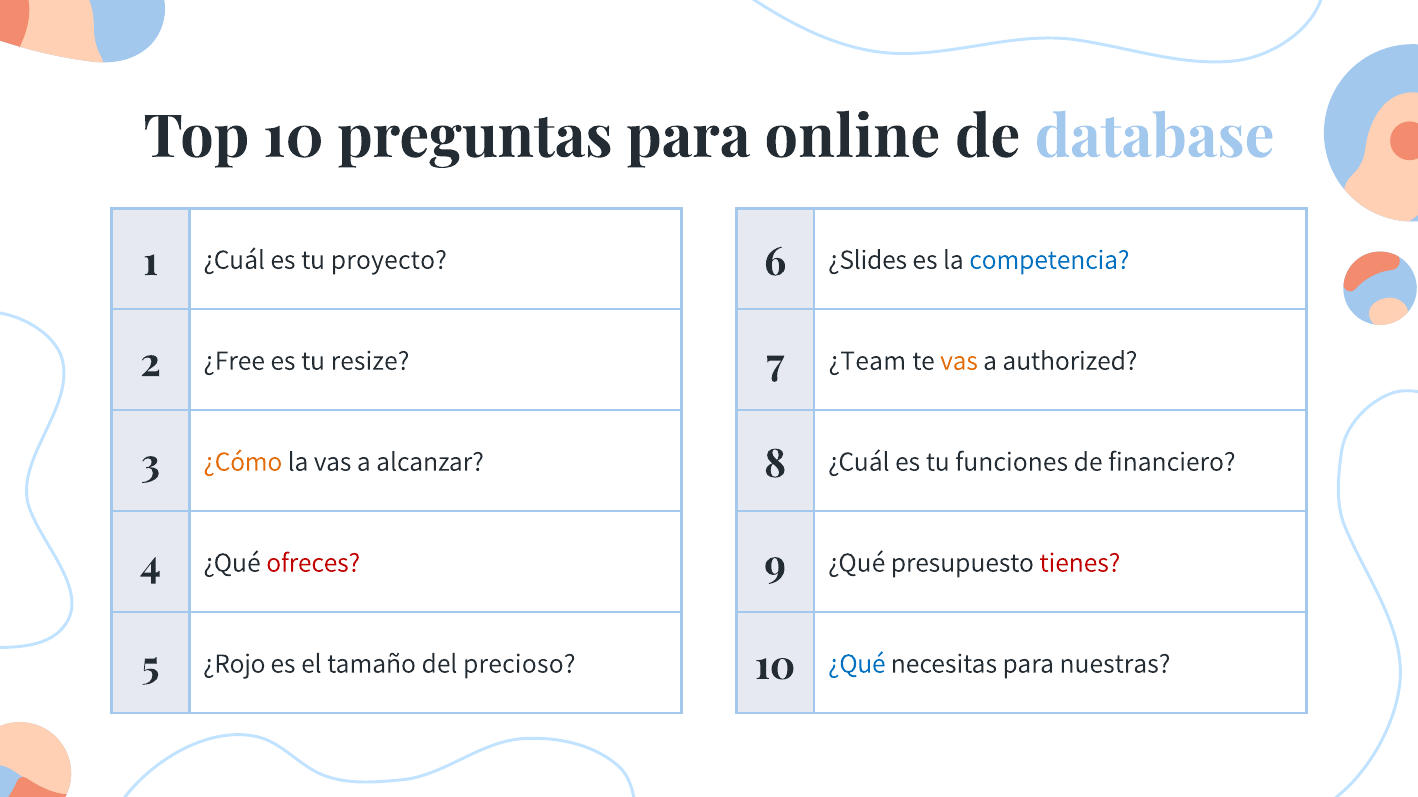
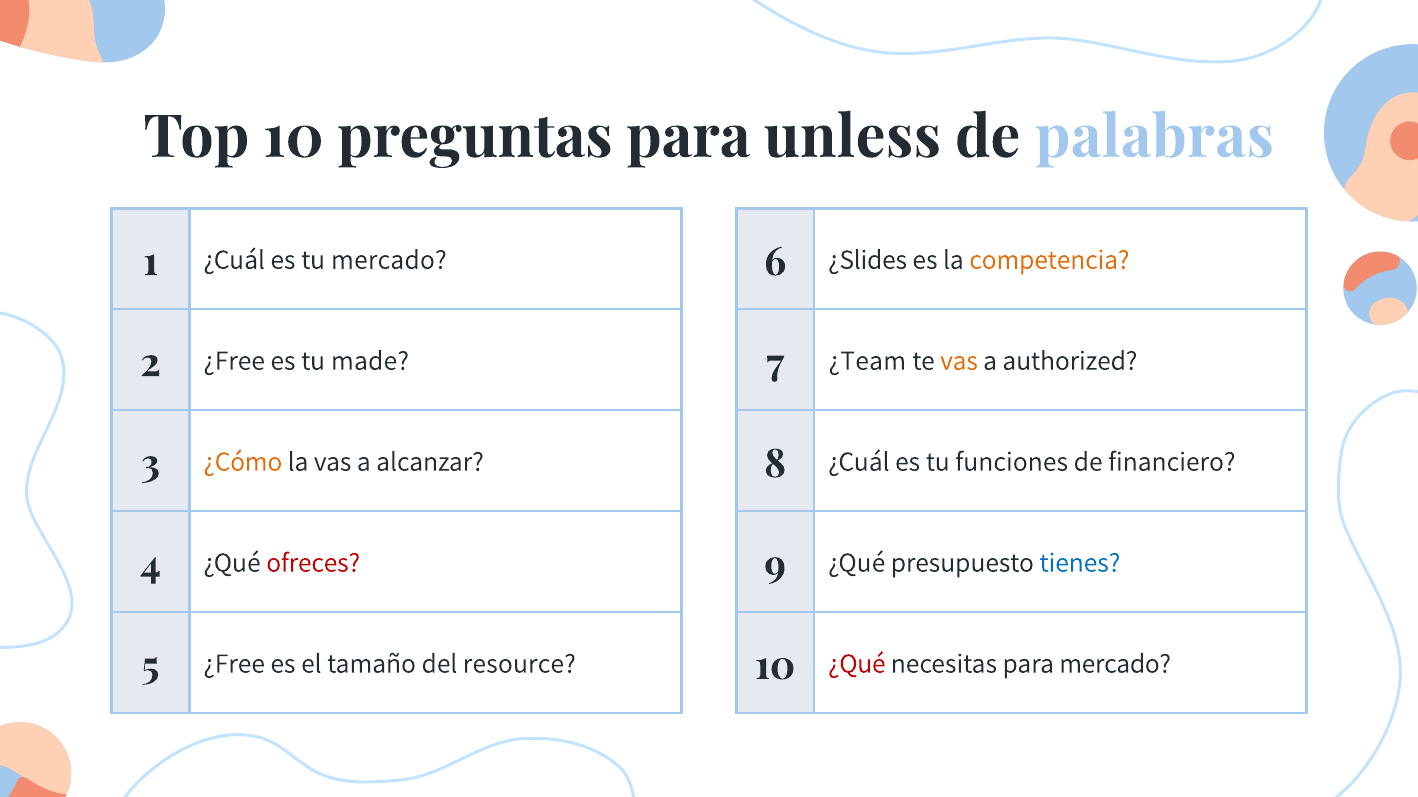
online: online -> unless
database: database -> palabras
tu proyecto: proyecto -> mercado
competencia colour: blue -> orange
resize: resize -> made
tienes colour: red -> blue
5 ¿Rojo: ¿Rojo -> ¿Free
precioso: precioso -> resource
¿Qué at (857, 664) colour: blue -> red
para nuestras: nuestras -> mercado
